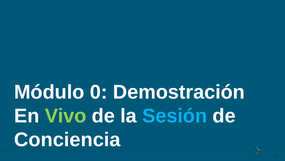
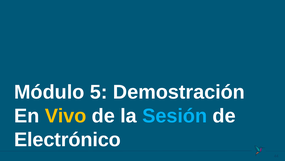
0: 0 -> 5
Vivo colour: light green -> yellow
Conciencia: Conciencia -> Electrónico
